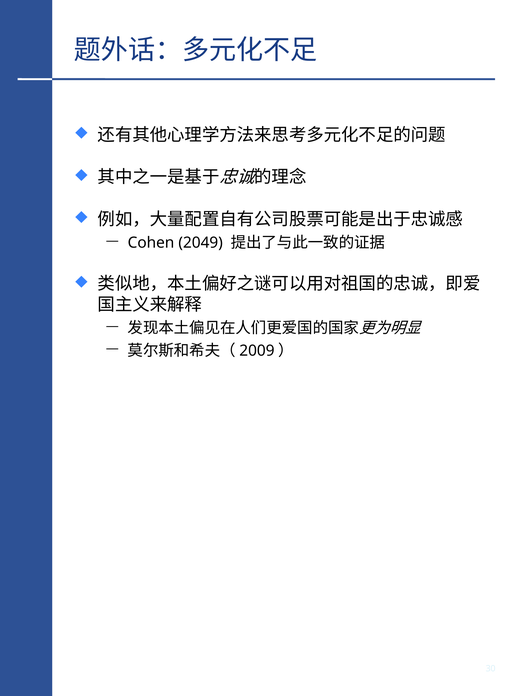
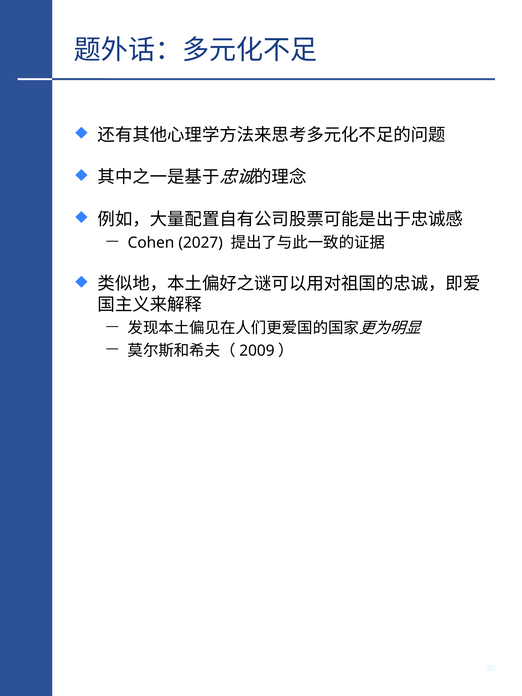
2049: 2049 -> 2027
